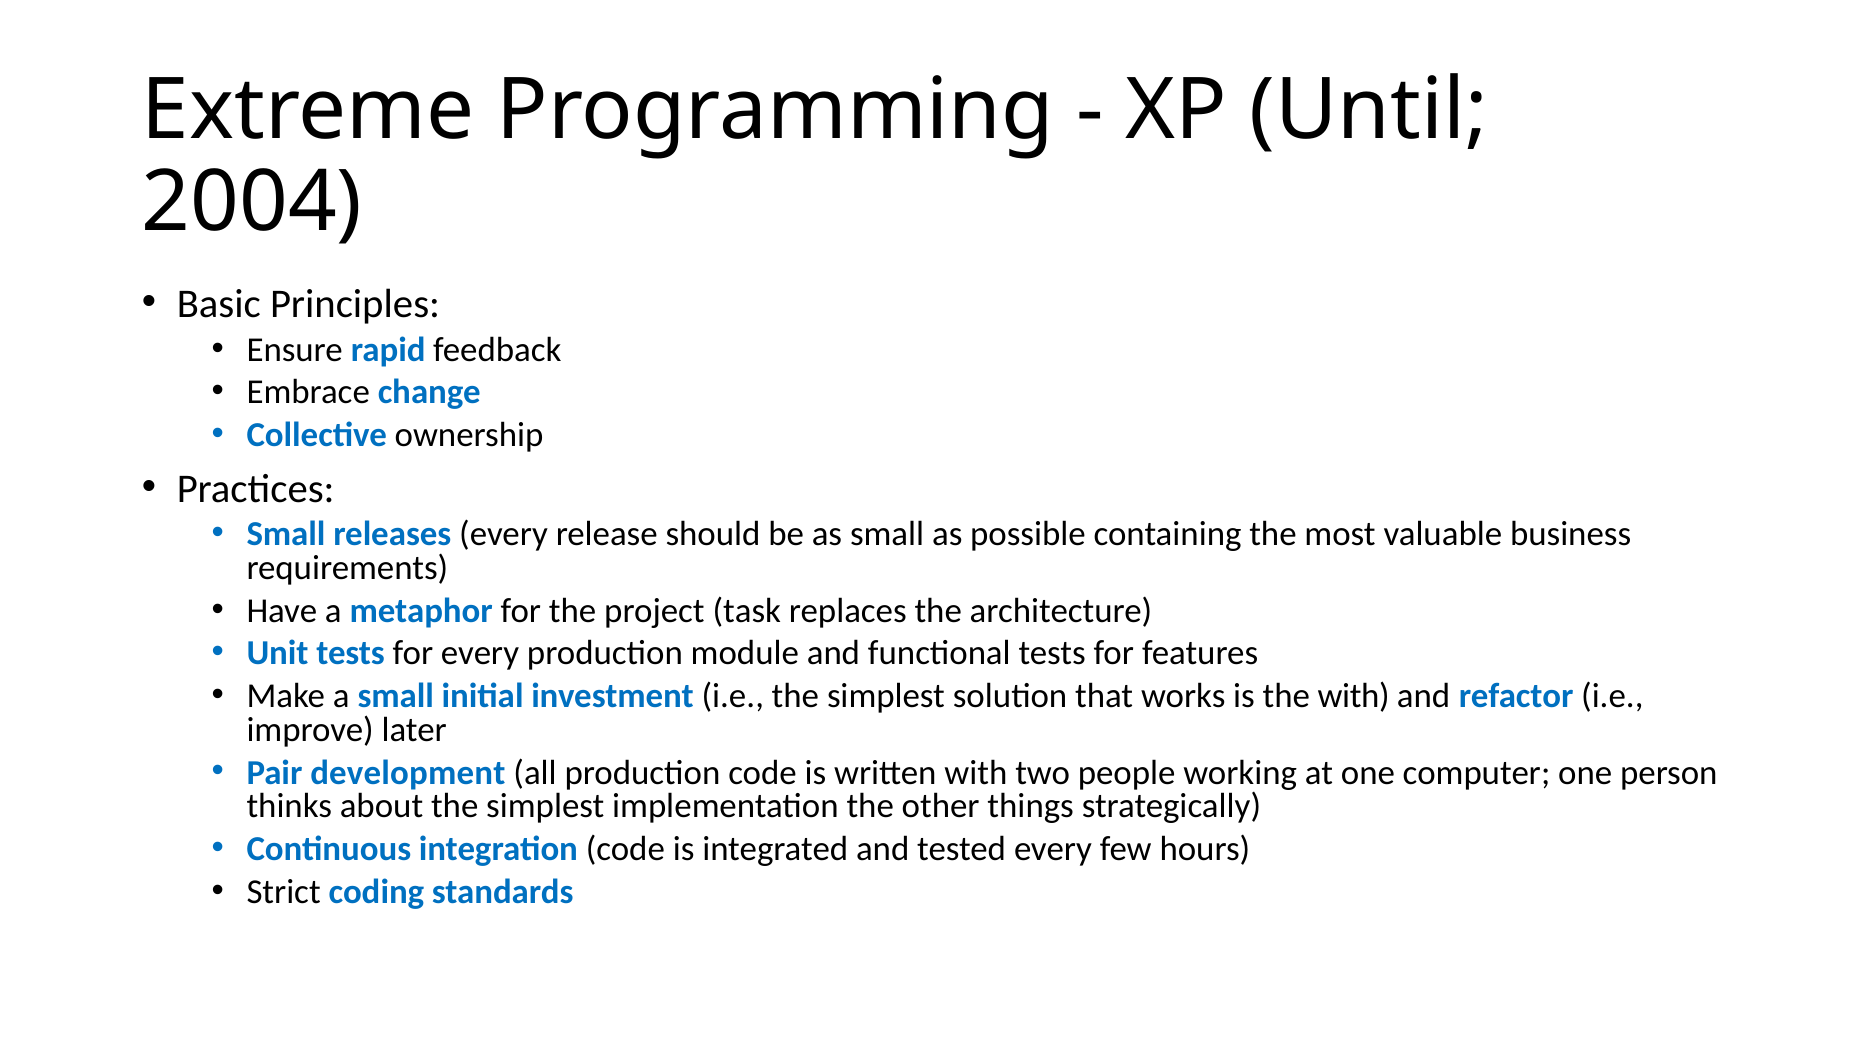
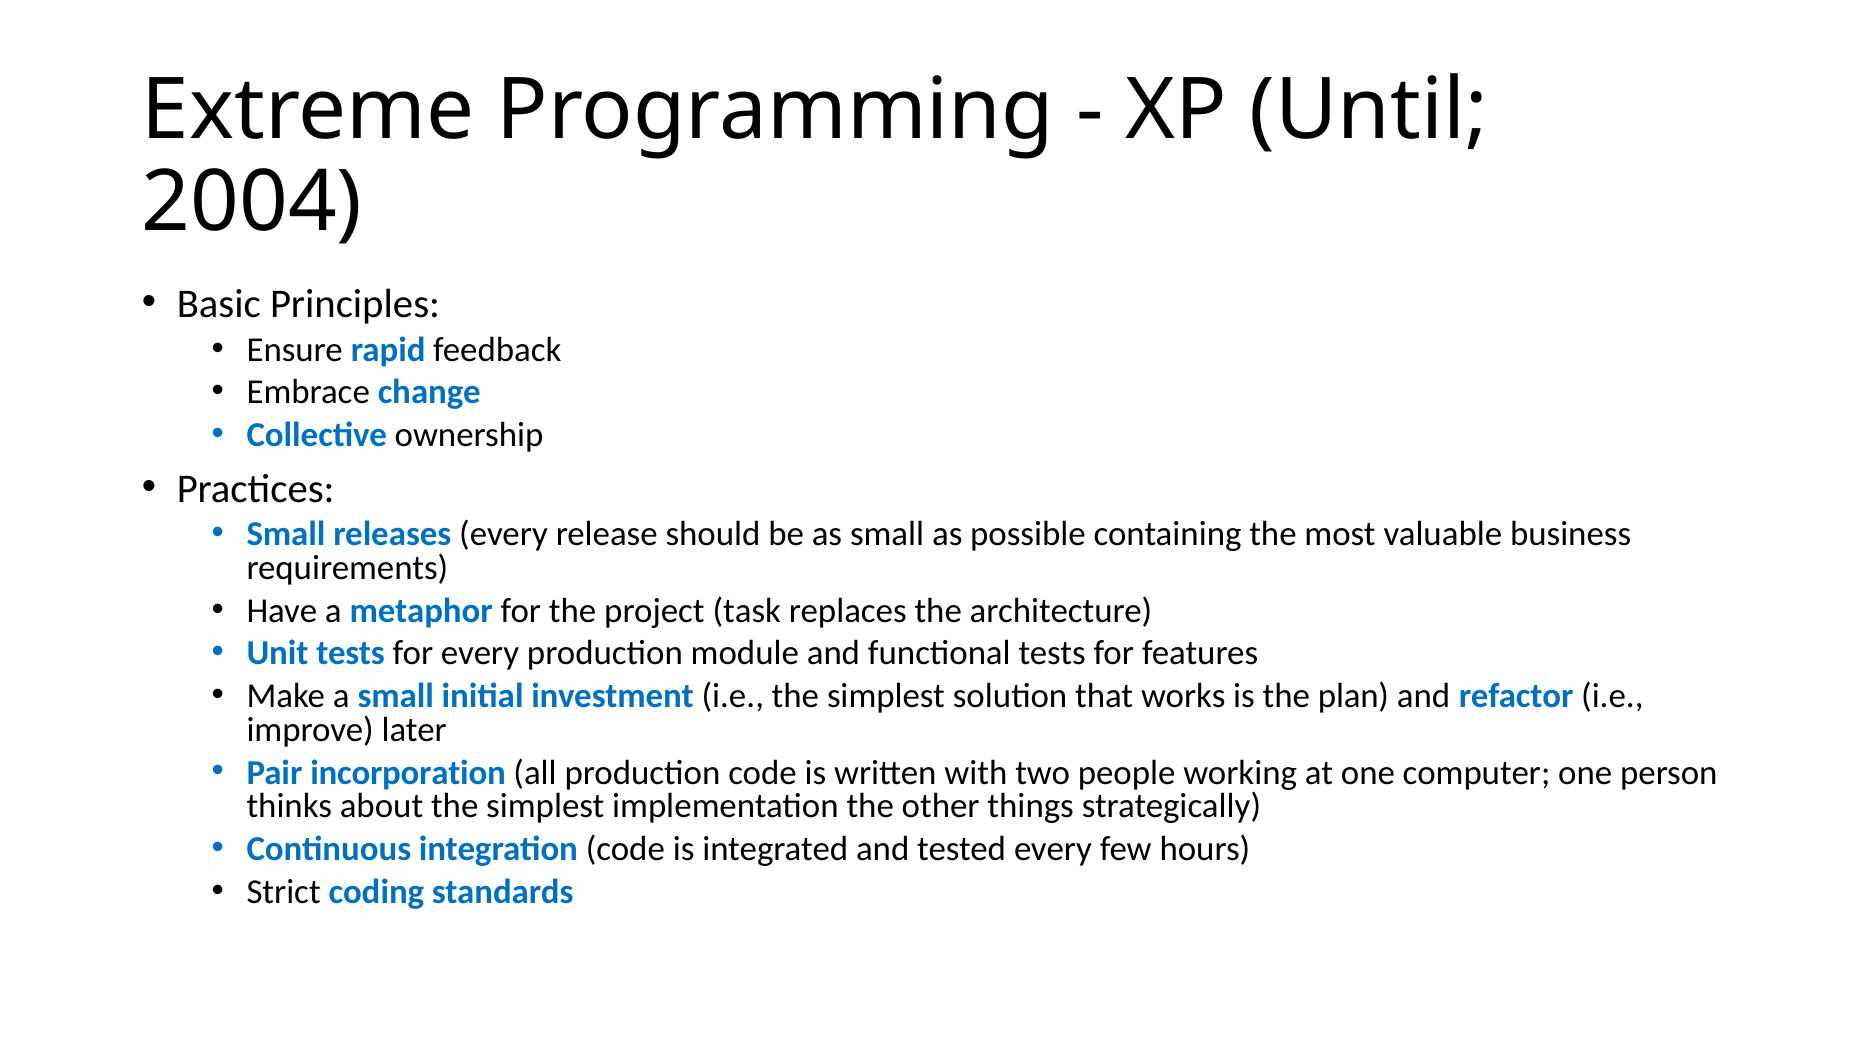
the with: with -> plan
development: development -> incorporation
